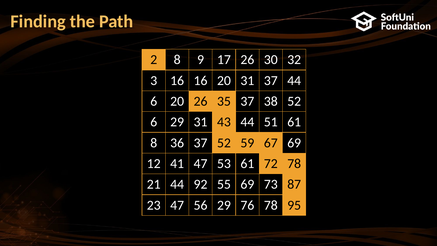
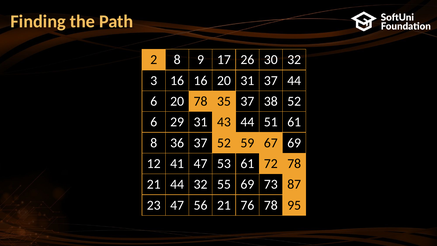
20 26: 26 -> 78
44 92: 92 -> 32
56 29: 29 -> 21
